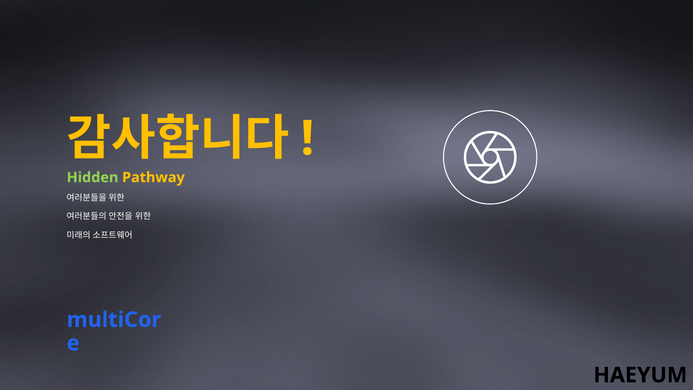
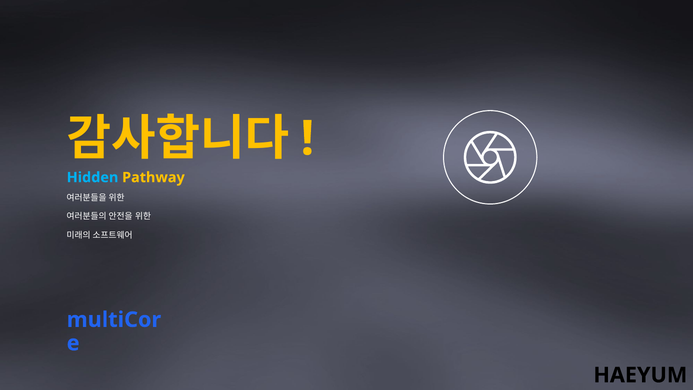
Hidden colour: light green -> light blue
